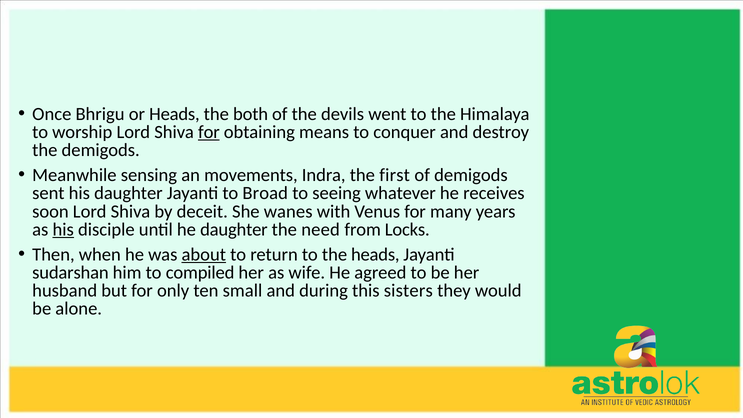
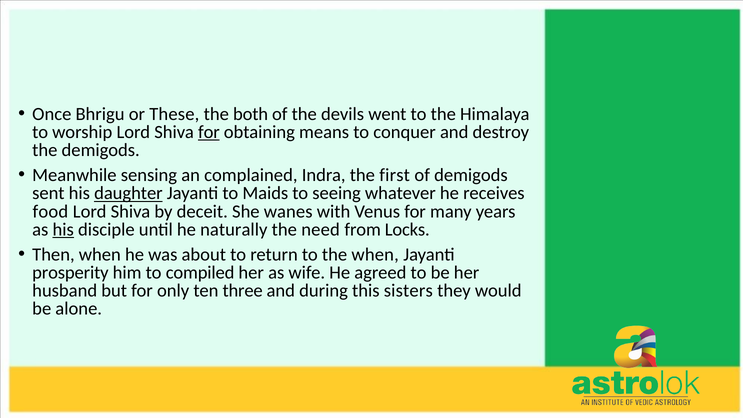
or Heads: Heads -> These
movements: movements -> complained
daughter at (128, 193) underline: none -> present
Broad: Broad -> Maids
soon: soon -> food
he daughter: daughter -> naturally
about underline: present -> none
the heads: heads -> when
sudarshan: sudarshan -> prosperity
small: small -> three
